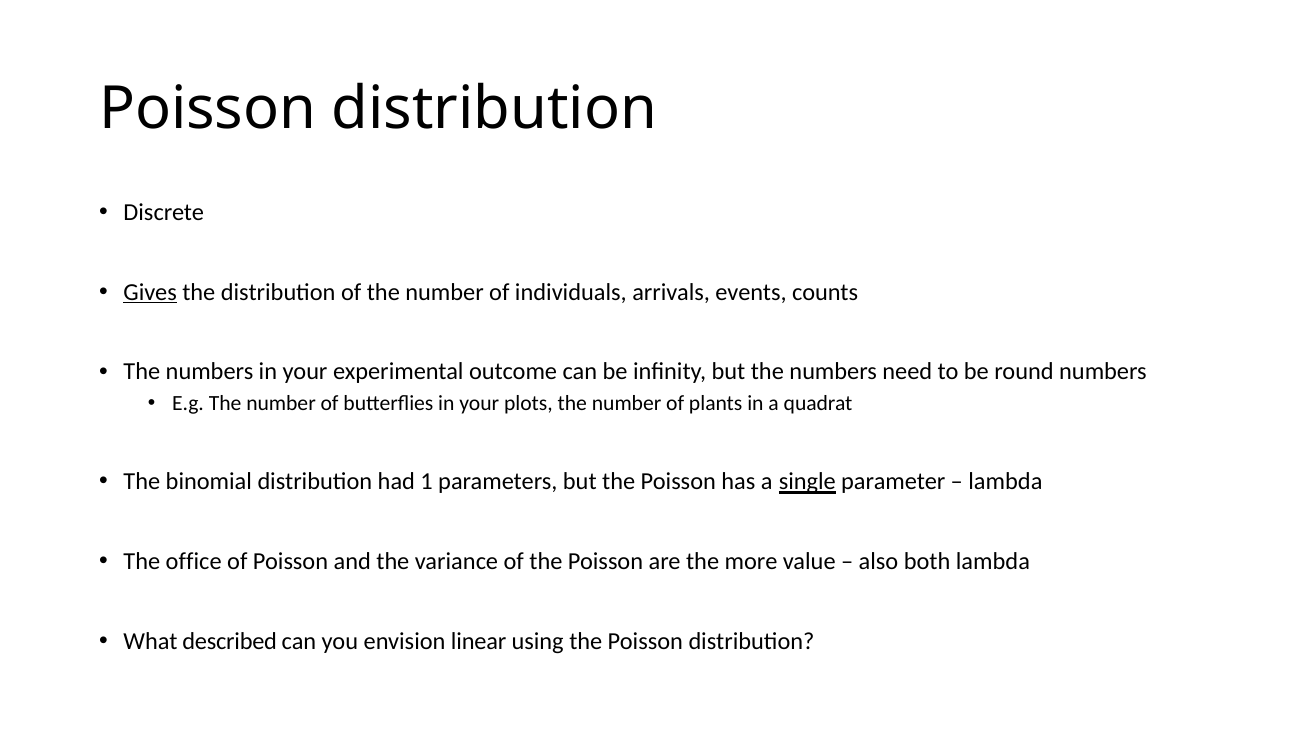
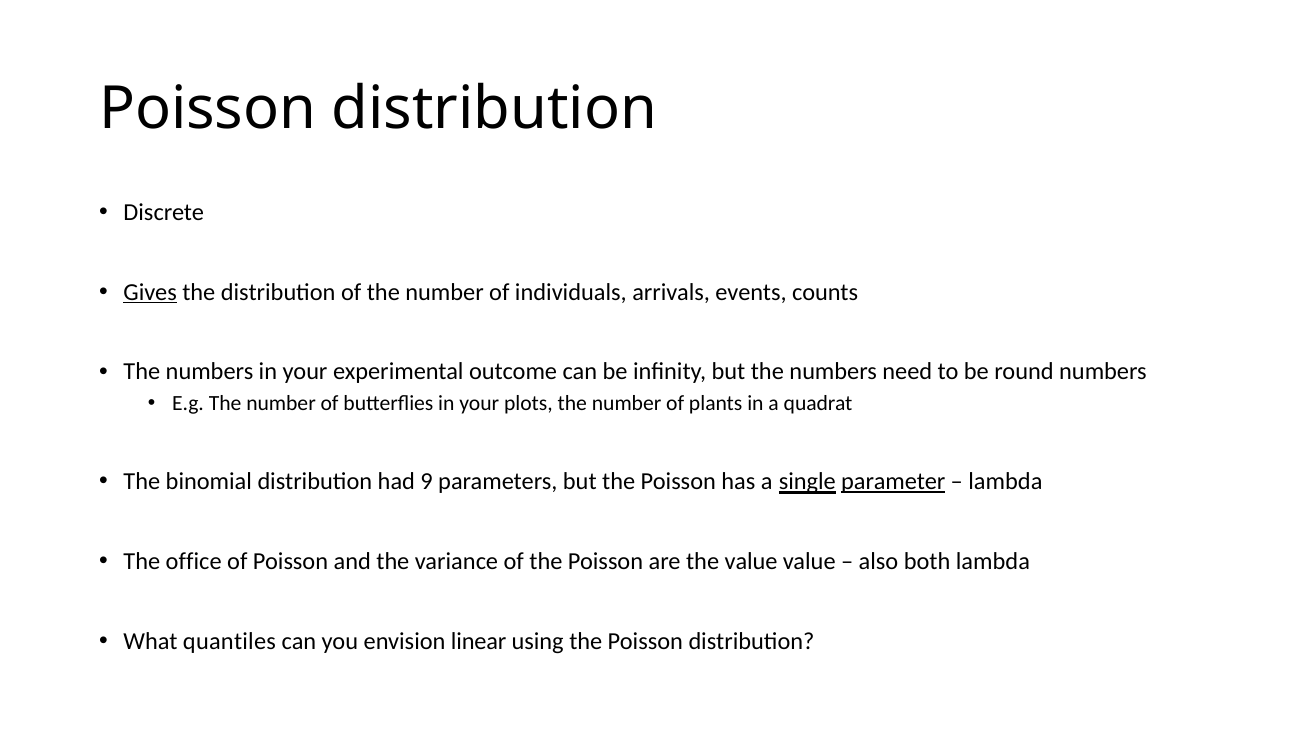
1: 1 -> 9
parameter underline: none -> present
the more: more -> value
described: described -> quantiles
